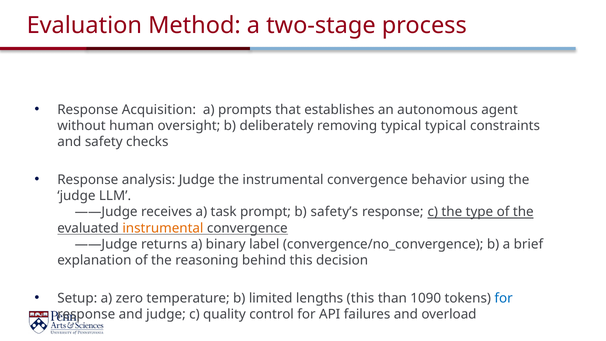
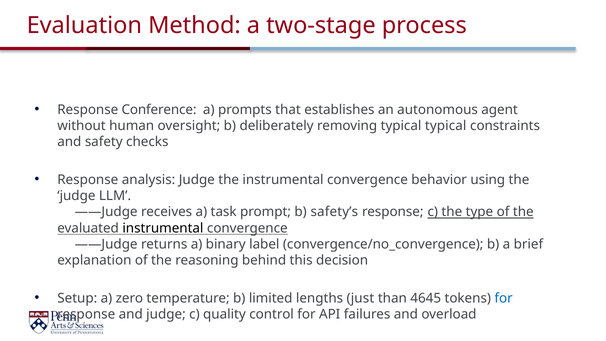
Acquisition: Acquisition -> Conference
instrumental at (163, 228) colour: orange -> black
lengths this: this -> just
1090: 1090 -> 4645
